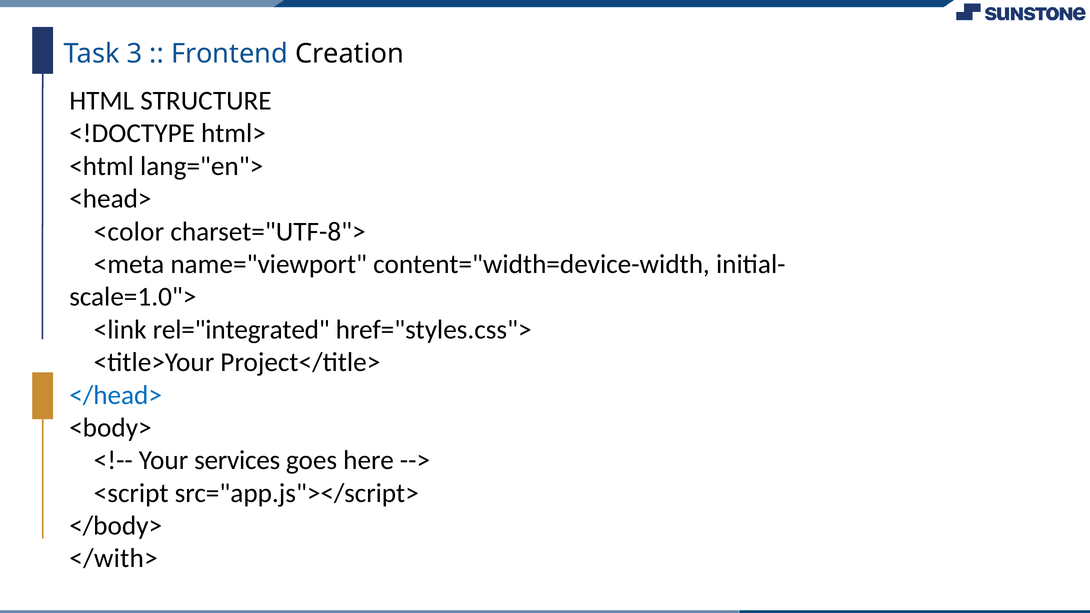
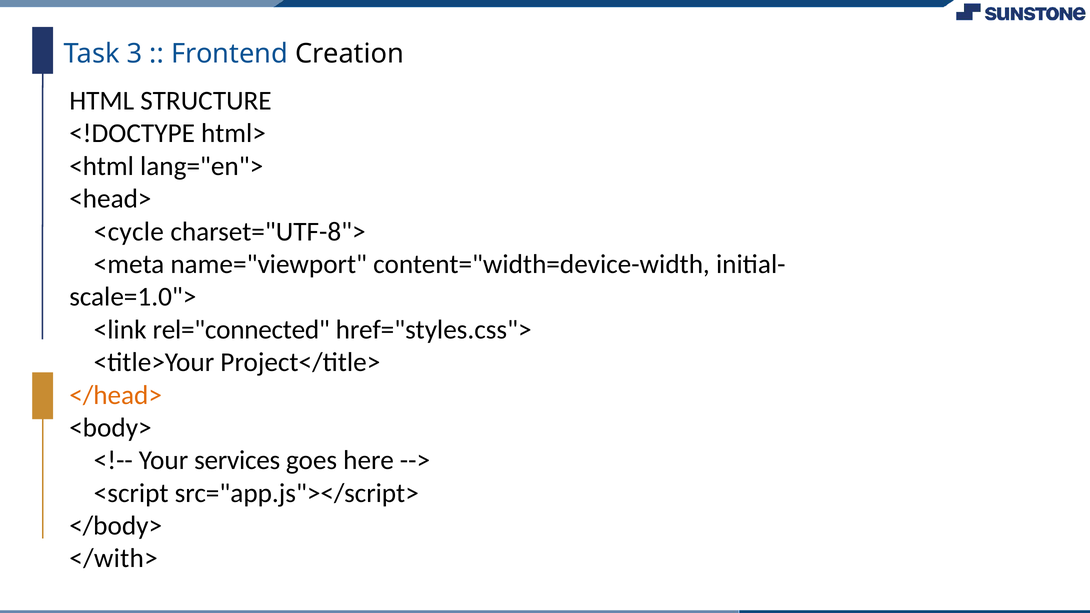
<color: <color -> <cycle
rel="integrated: rel="integrated -> rel="connected
</head> colour: blue -> orange
